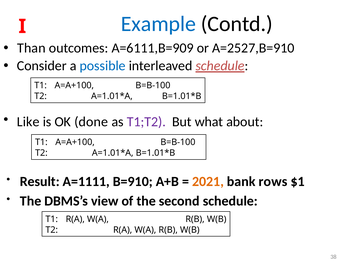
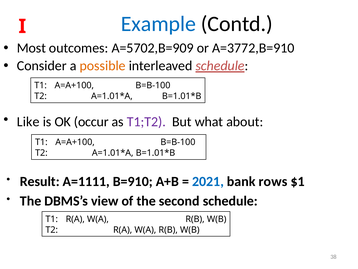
Than: Than -> Most
A=6111,B=909: A=6111,B=909 -> A=5702,B=909
A=2527,B=910: A=2527,B=910 -> A=3772,B=910
possible colour: blue -> orange
done: done -> occur
2021 colour: orange -> blue
